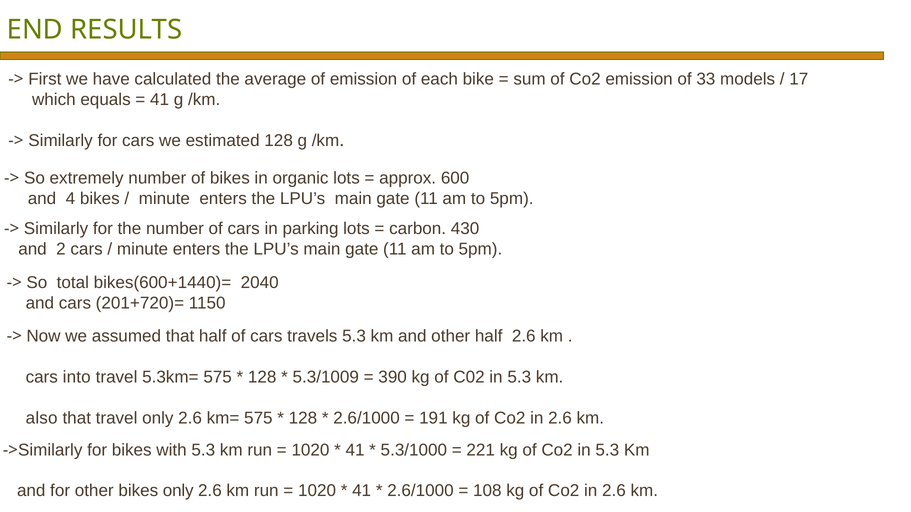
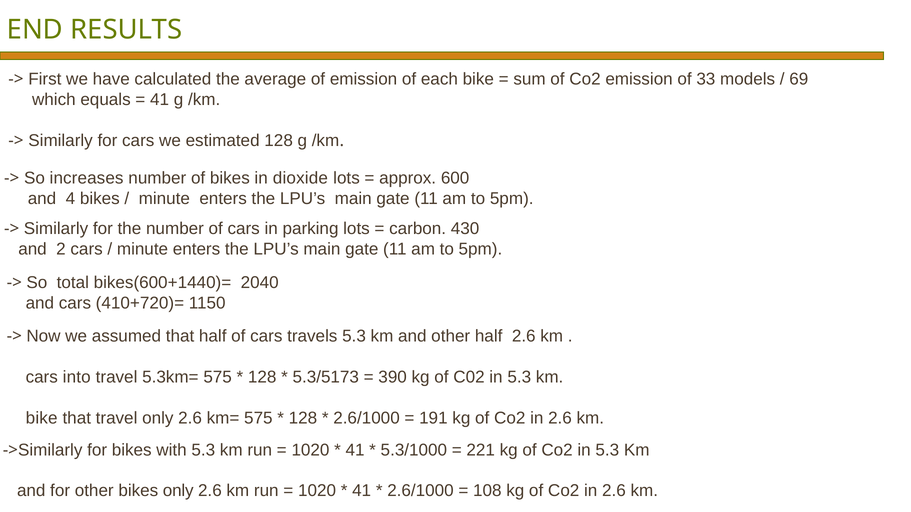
17: 17 -> 69
extremely: extremely -> increases
organic: organic -> dioxide
201+720)=: 201+720)= -> 410+720)=
5.3/1009: 5.3/1009 -> 5.3/5173
also at (42, 418): also -> bike
